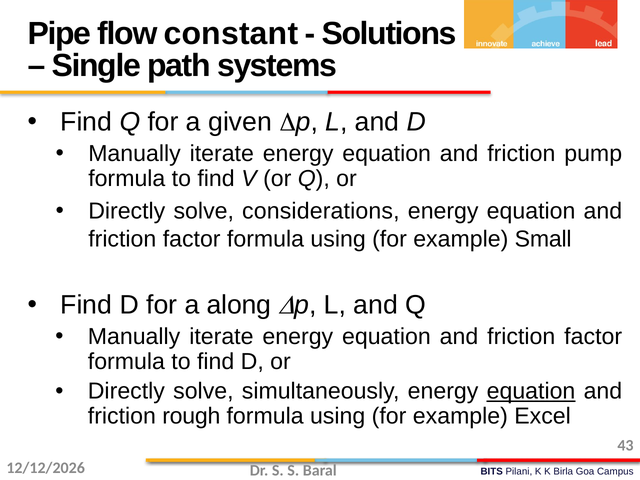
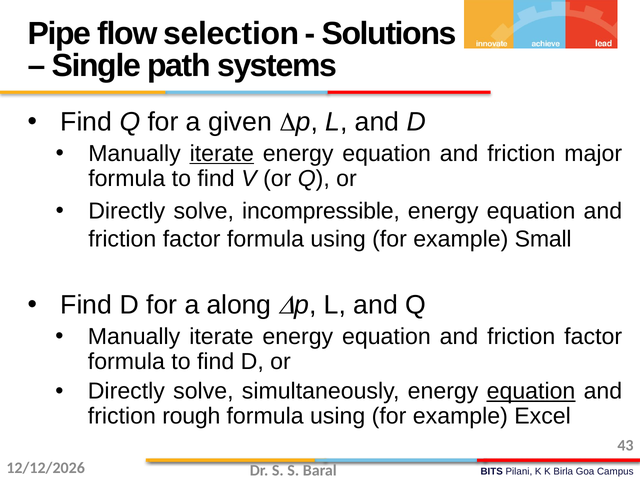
constant: constant -> selection
iterate at (222, 154) underline: none -> present
pump: pump -> major
considerations: considerations -> incompressible
